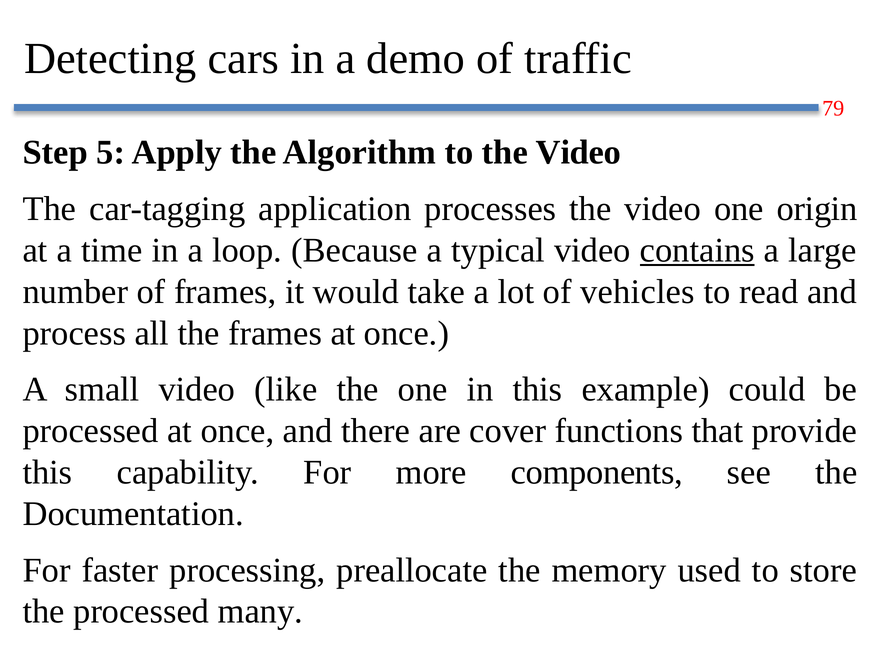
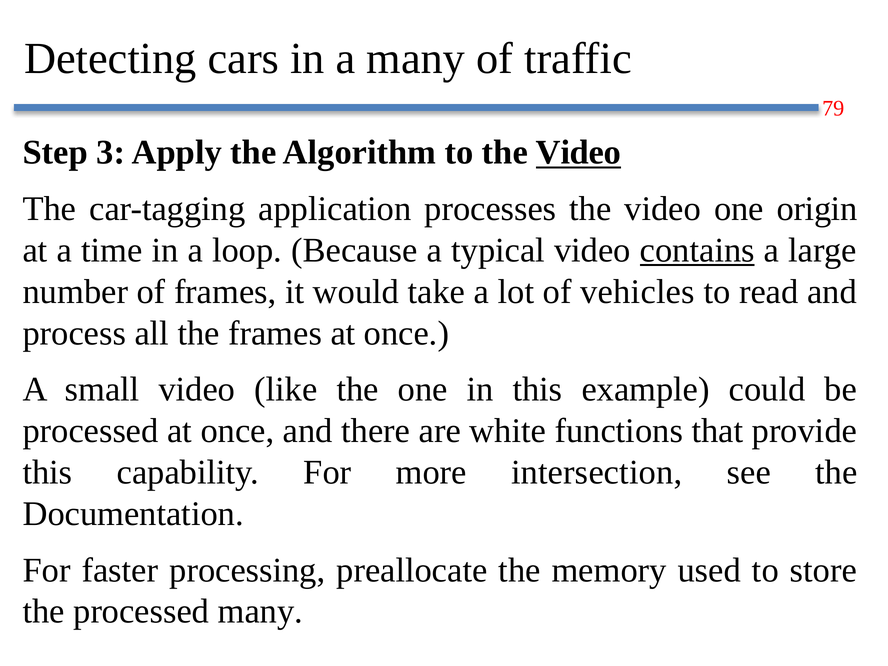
a demo: demo -> many
5: 5 -> 3
Video at (579, 152) underline: none -> present
cover: cover -> white
components: components -> intersection
